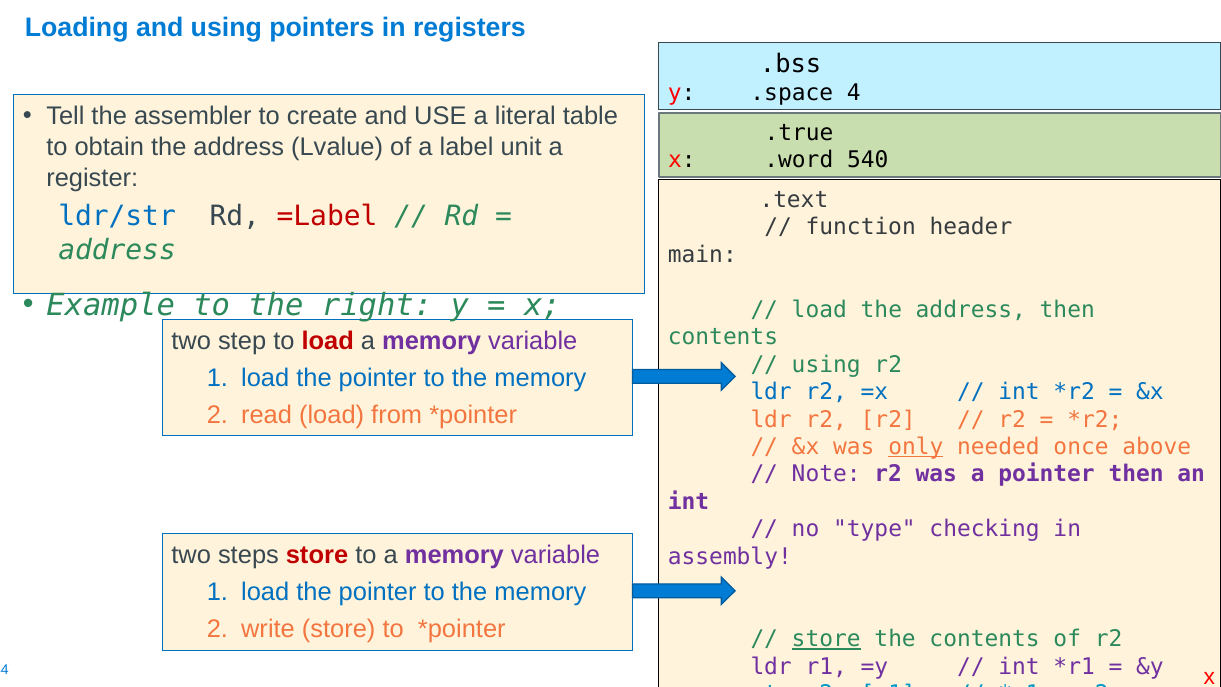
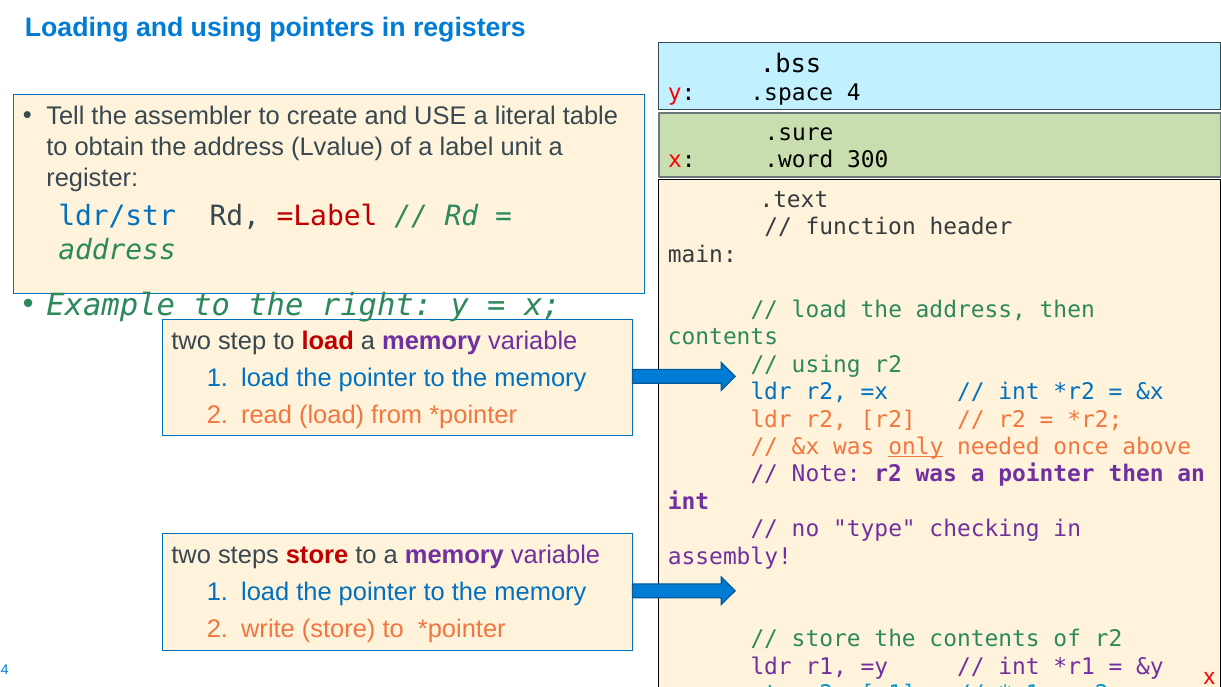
.true: .true -> .sure
540: 540 -> 300
store at (826, 639) underline: present -> none
